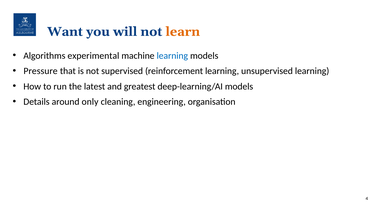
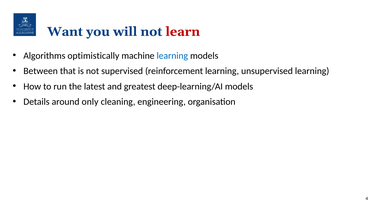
learn colour: orange -> red
experimental: experimental -> optimistically
Pressure: Pressure -> Between
